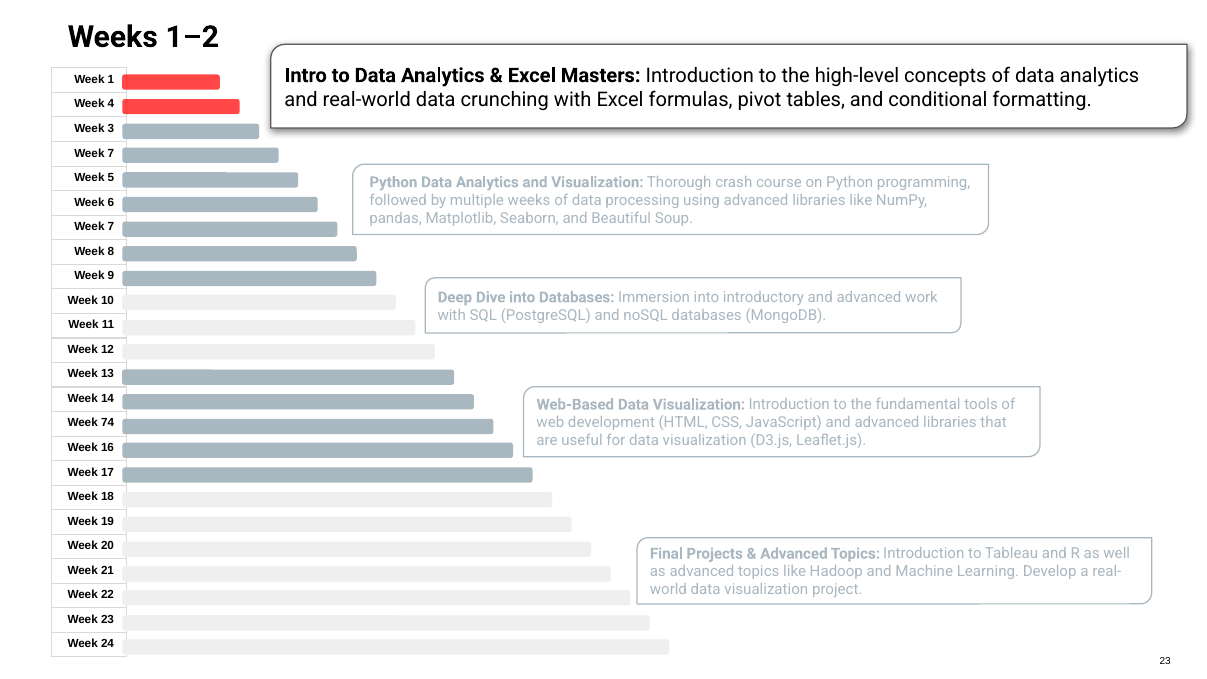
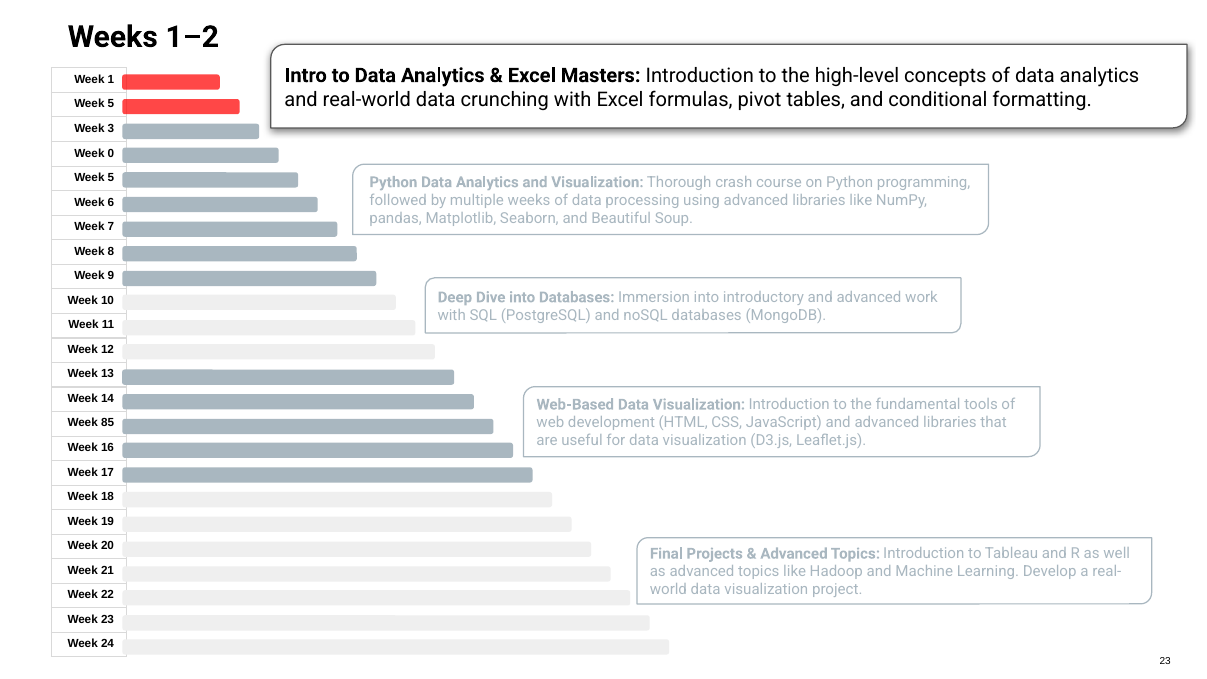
4 at (111, 104): 4 -> 5
7 at (111, 153): 7 -> 0
74: 74 -> 85
